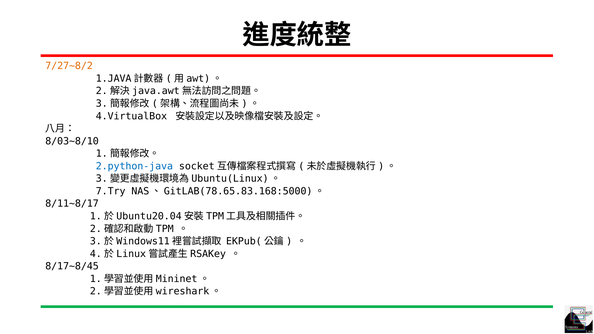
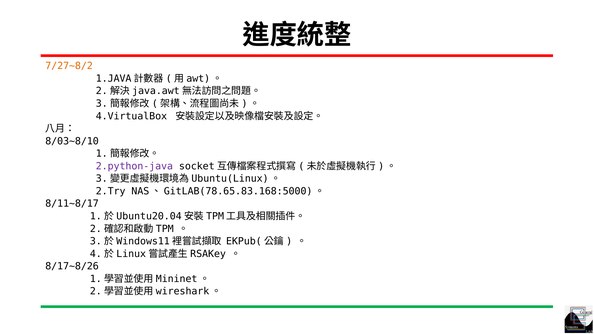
2.python-java colour: blue -> purple
7.Try: 7.Try -> 2.Try
8/17~8/45: 8/17~8/45 -> 8/17~8/26
